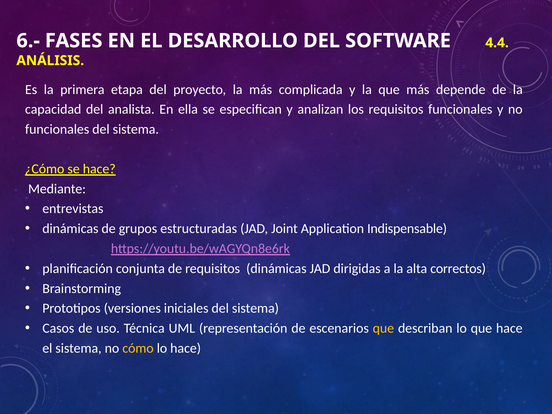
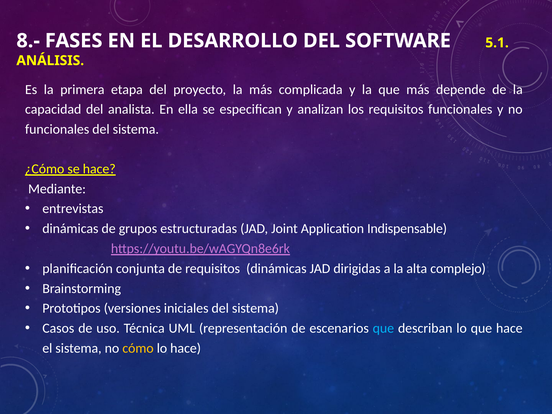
6.-: 6.- -> 8.-
4.4: 4.4 -> 5.1
correctos: correctos -> complejo
que at (383, 328) colour: yellow -> light blue
